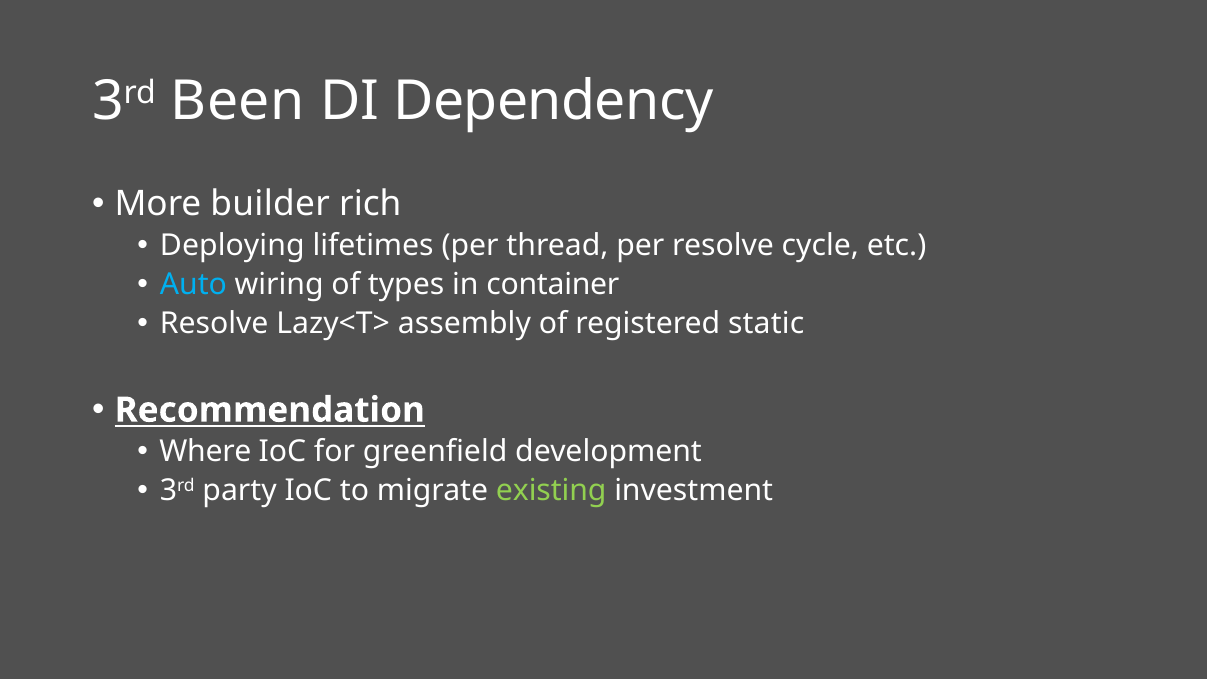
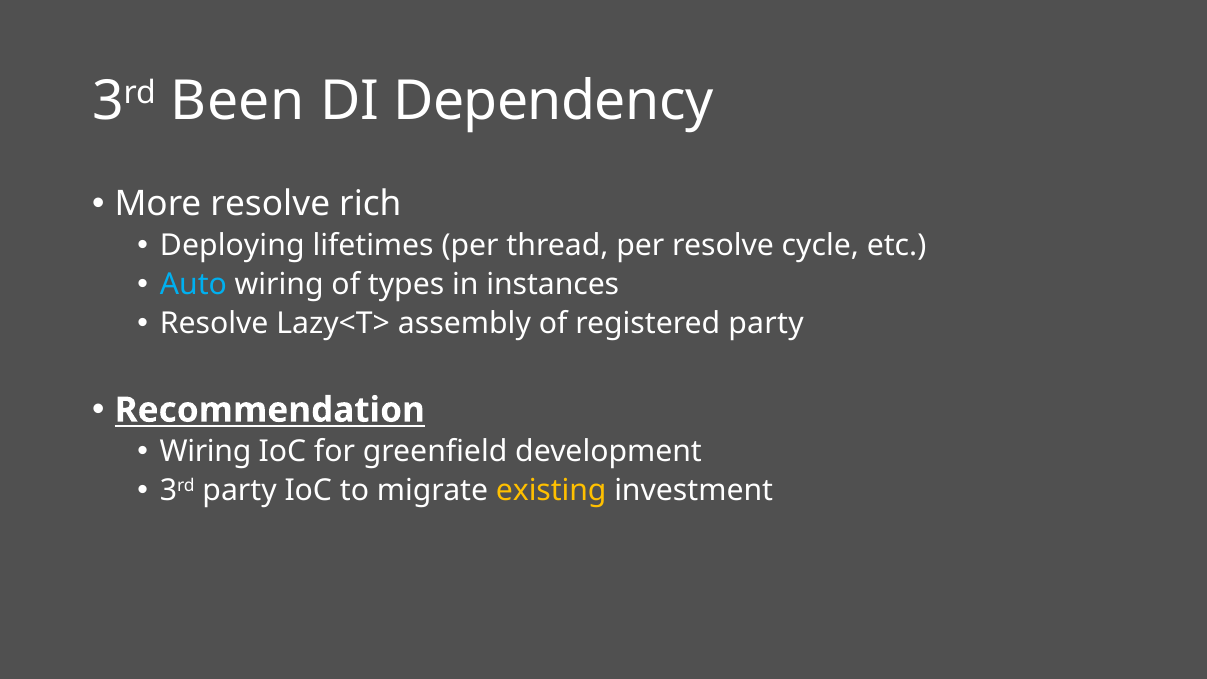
More builder: builder -> resolve
container: container -> instances
registered static: static -> party
Where at (205, 452): Where -> Wiring
existing colour: light green -> yellow
